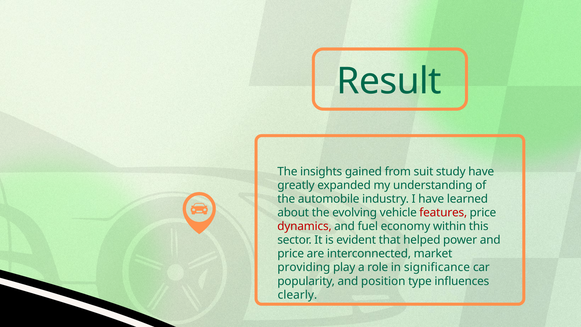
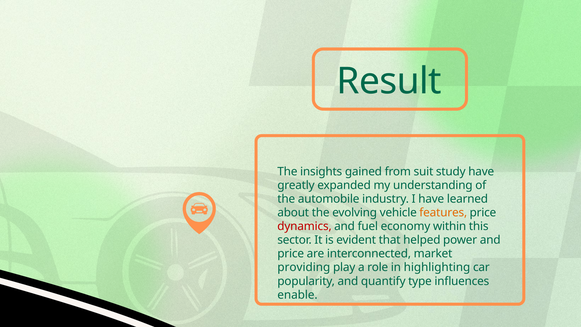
features colour: red -> orange
significance: significance -> highlighting
position: position -> quantify
clearly: clearly -> enable
